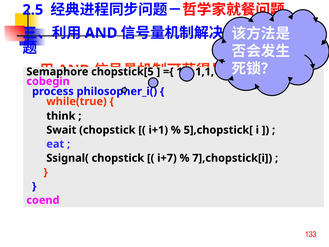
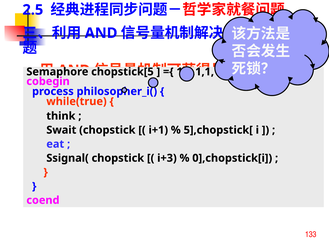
i+7: i+7 -> i+3
7],chopstick[i: 7],chopstick[i -> 0],chopstick[i
